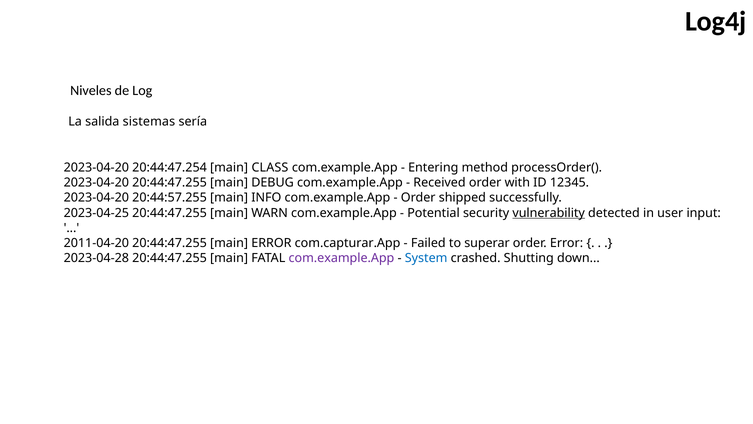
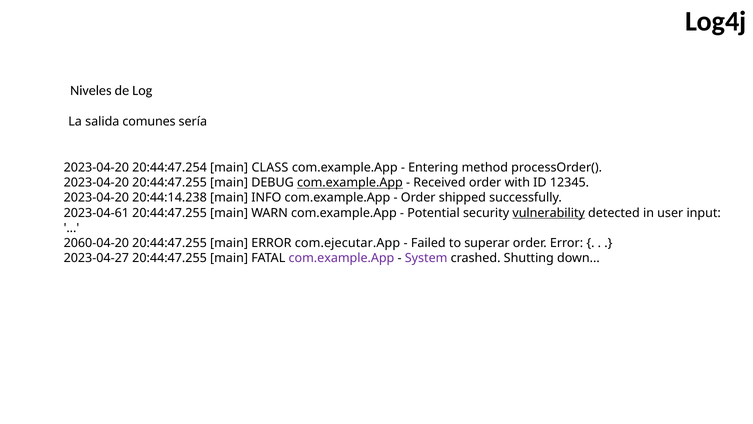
sistemas: sistemas -> comunes
com.example.App at (350, 183) underline: none -> present
20:44:57.255: 20:44:57.255 -> 20:44:14.238
2023-04-25: 2023-04-25 -> 2023-04-61
2011-04-20: 2011-04-20 -> 2060-04-20
com.capturar.App: com.capturar.App -> com.ejecutar.App
2023-04-28: 2023-04-28 -> 2023-04-27
System colour: blue -> purple
